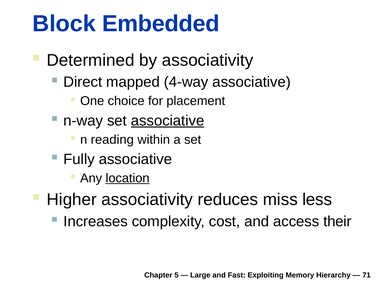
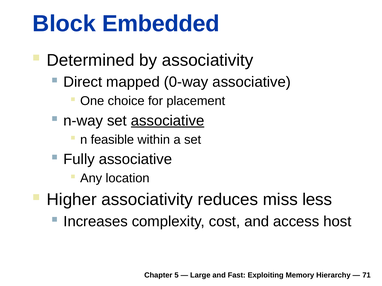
4-way: 4-way -> 0-way
reading: reading -> feasible
location underline: present -> none
their: their -> host
